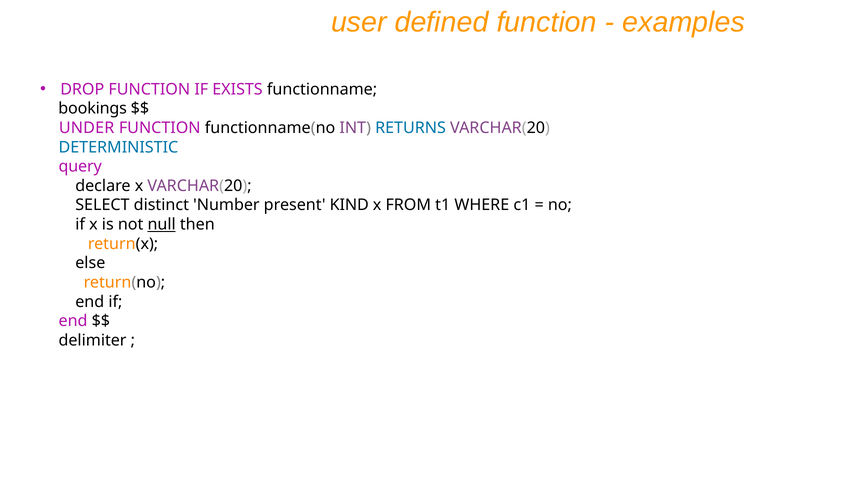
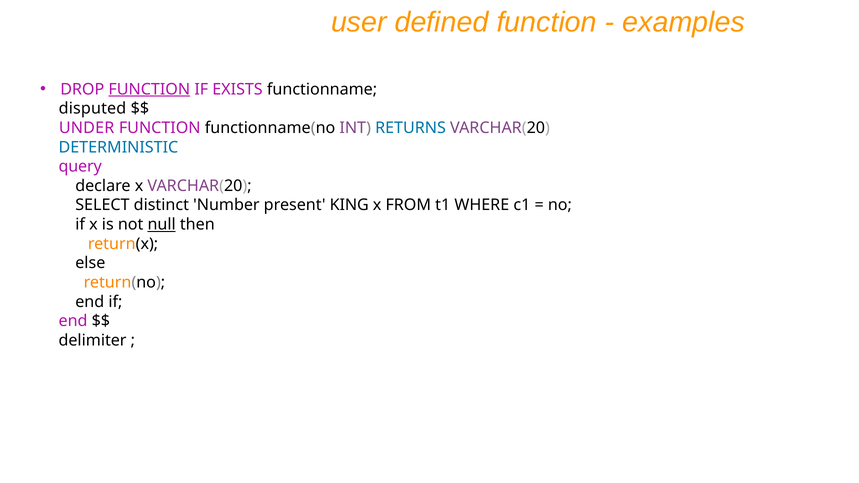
FUNCTION at (149, 89) underline: none -> present
bookings: bookings -> disputed
KIND: KIND -> KING
